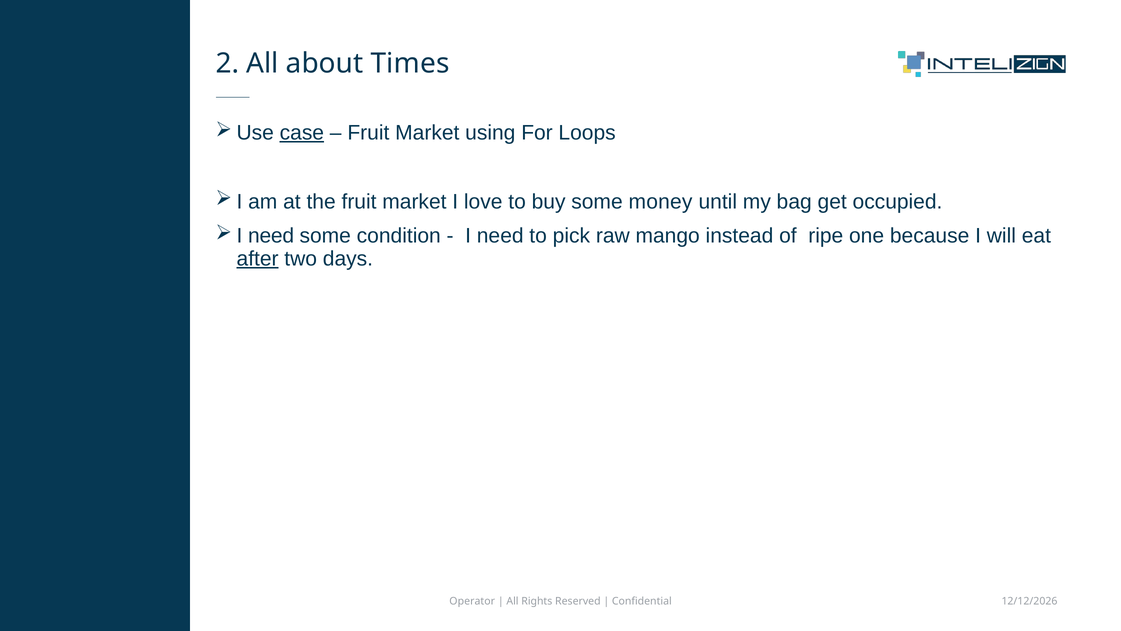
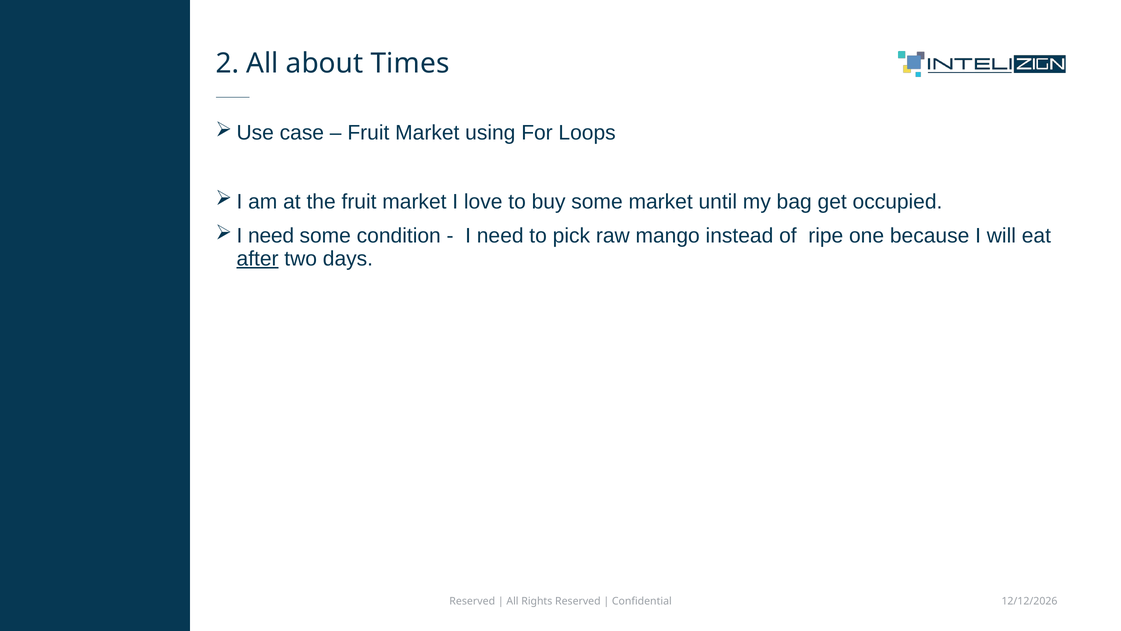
case underline: present -> none
some money: money -> market
Operator at (472, 601): Operator -> Reserved
